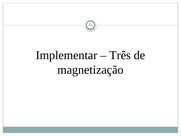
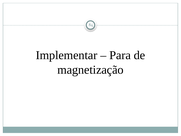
Três: Três -> Para
